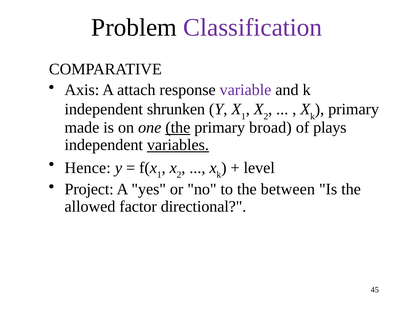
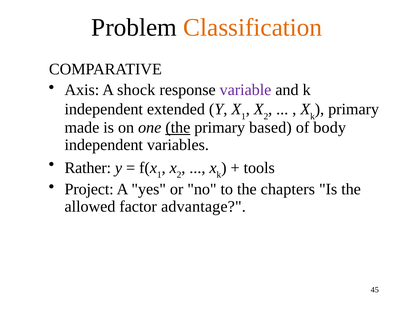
Classification colour: purple -> orange
attach: attach -> shock
shrunken: shrunken -> extended
broad: broad -> based
plays: plays -> body
variables underline: present -> none
Hence: Hence -> Rather
level: level -> tools
between: between -> chapters
directional: directional -> advantage
